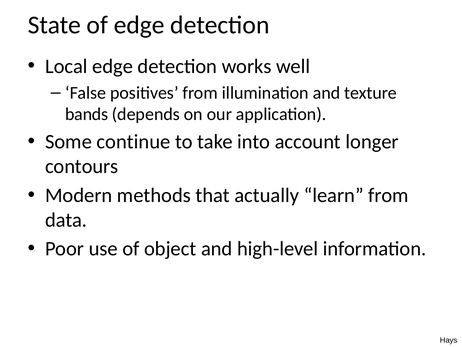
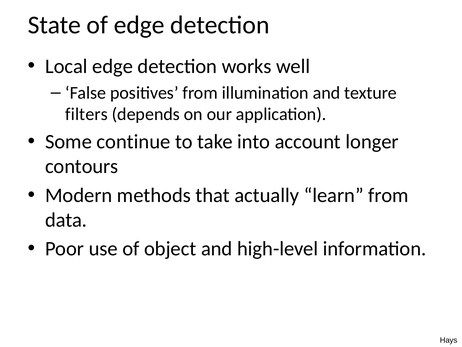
bands: bands -> filters
